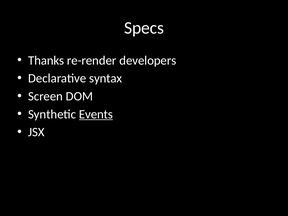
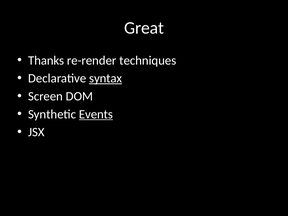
Specs: Specs -> Great
developers: developers -> techniques
syntax underline: none -> present
